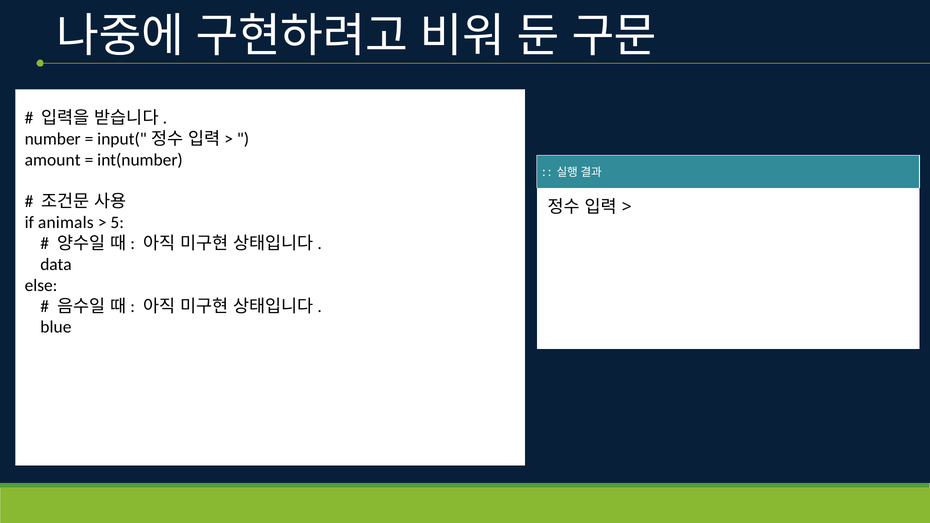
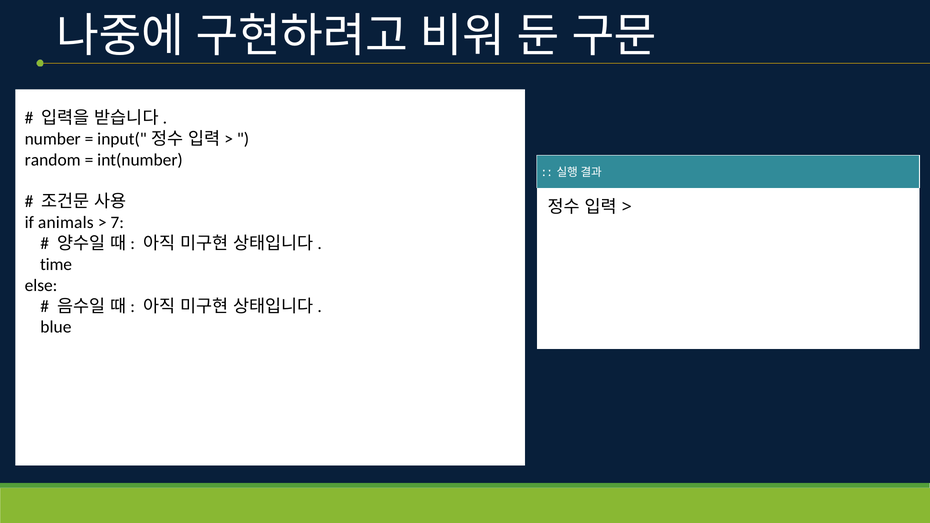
amount: amount -> random
5: 5 -> 7
data: data -> time
